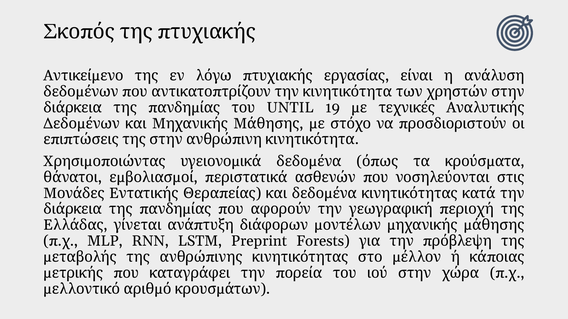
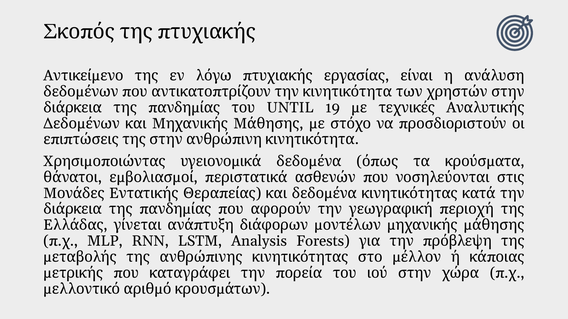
Preprint: Preprint -> Analysis
